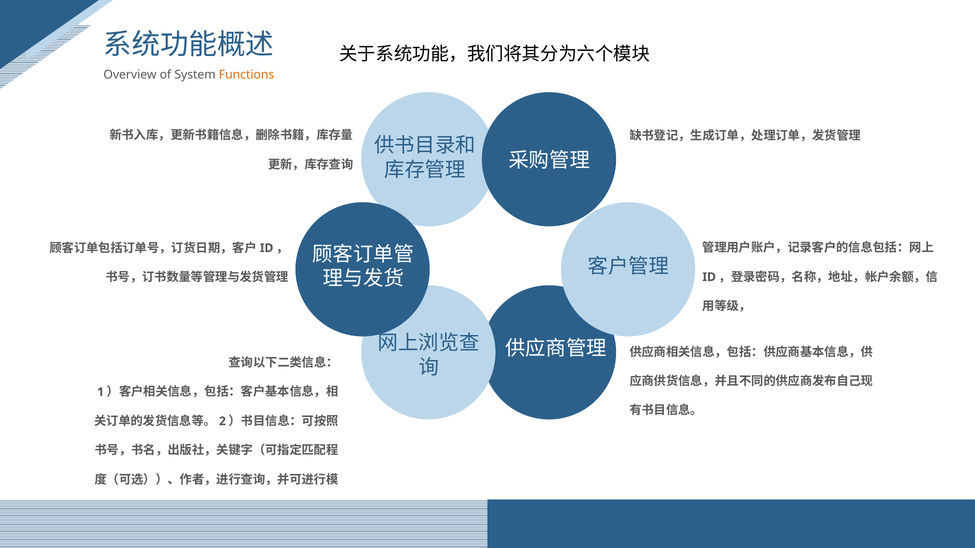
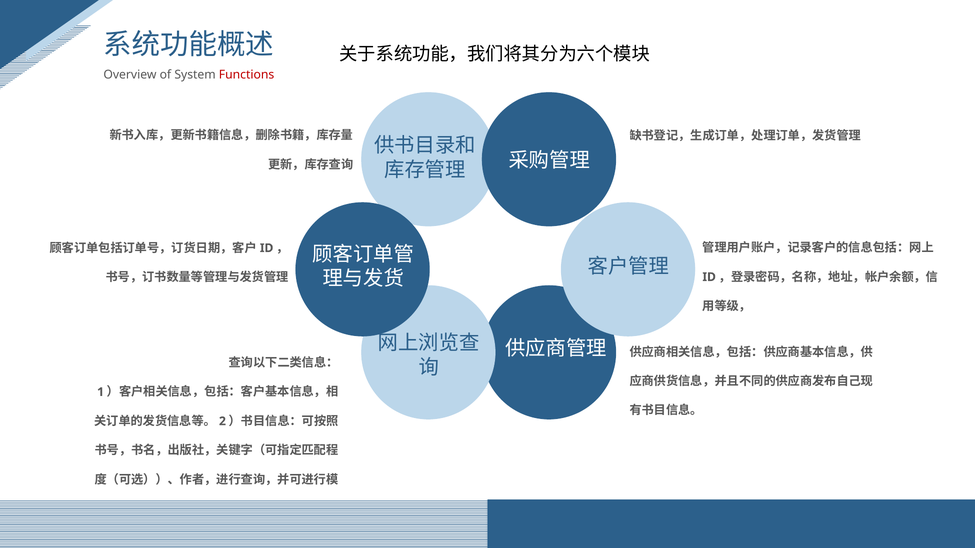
Functions colour: orange -> red
